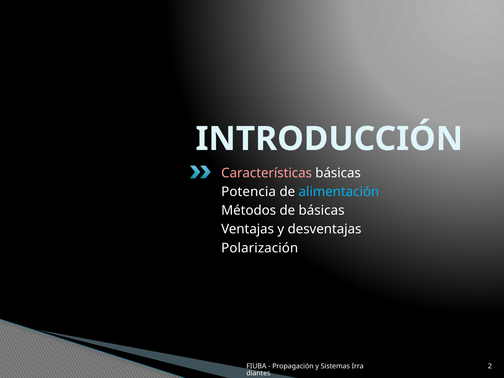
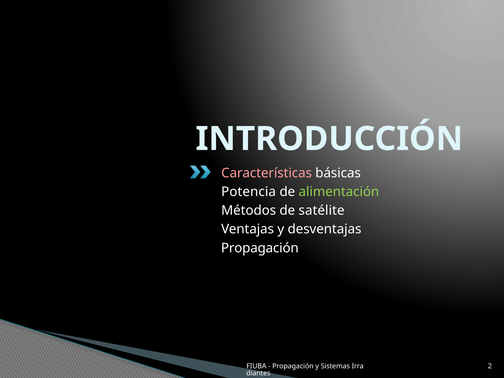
alimentación colour: light blue -> light green
de básicas: básicas -> satélite
Polarización at (260, 248): Polarización -> Propagación
